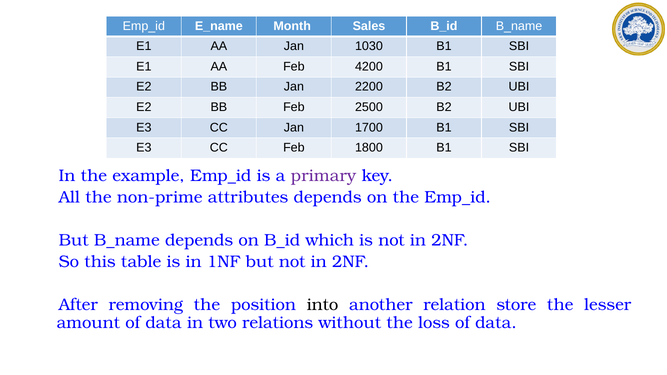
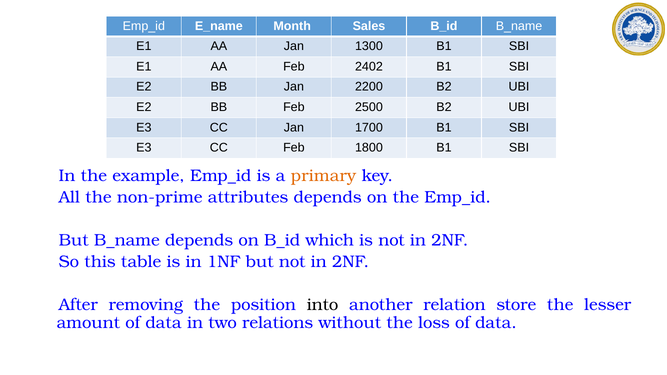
1030: 1030 -> 1300
4200: 4200 -> 2402
primary colour: purple -> orange
